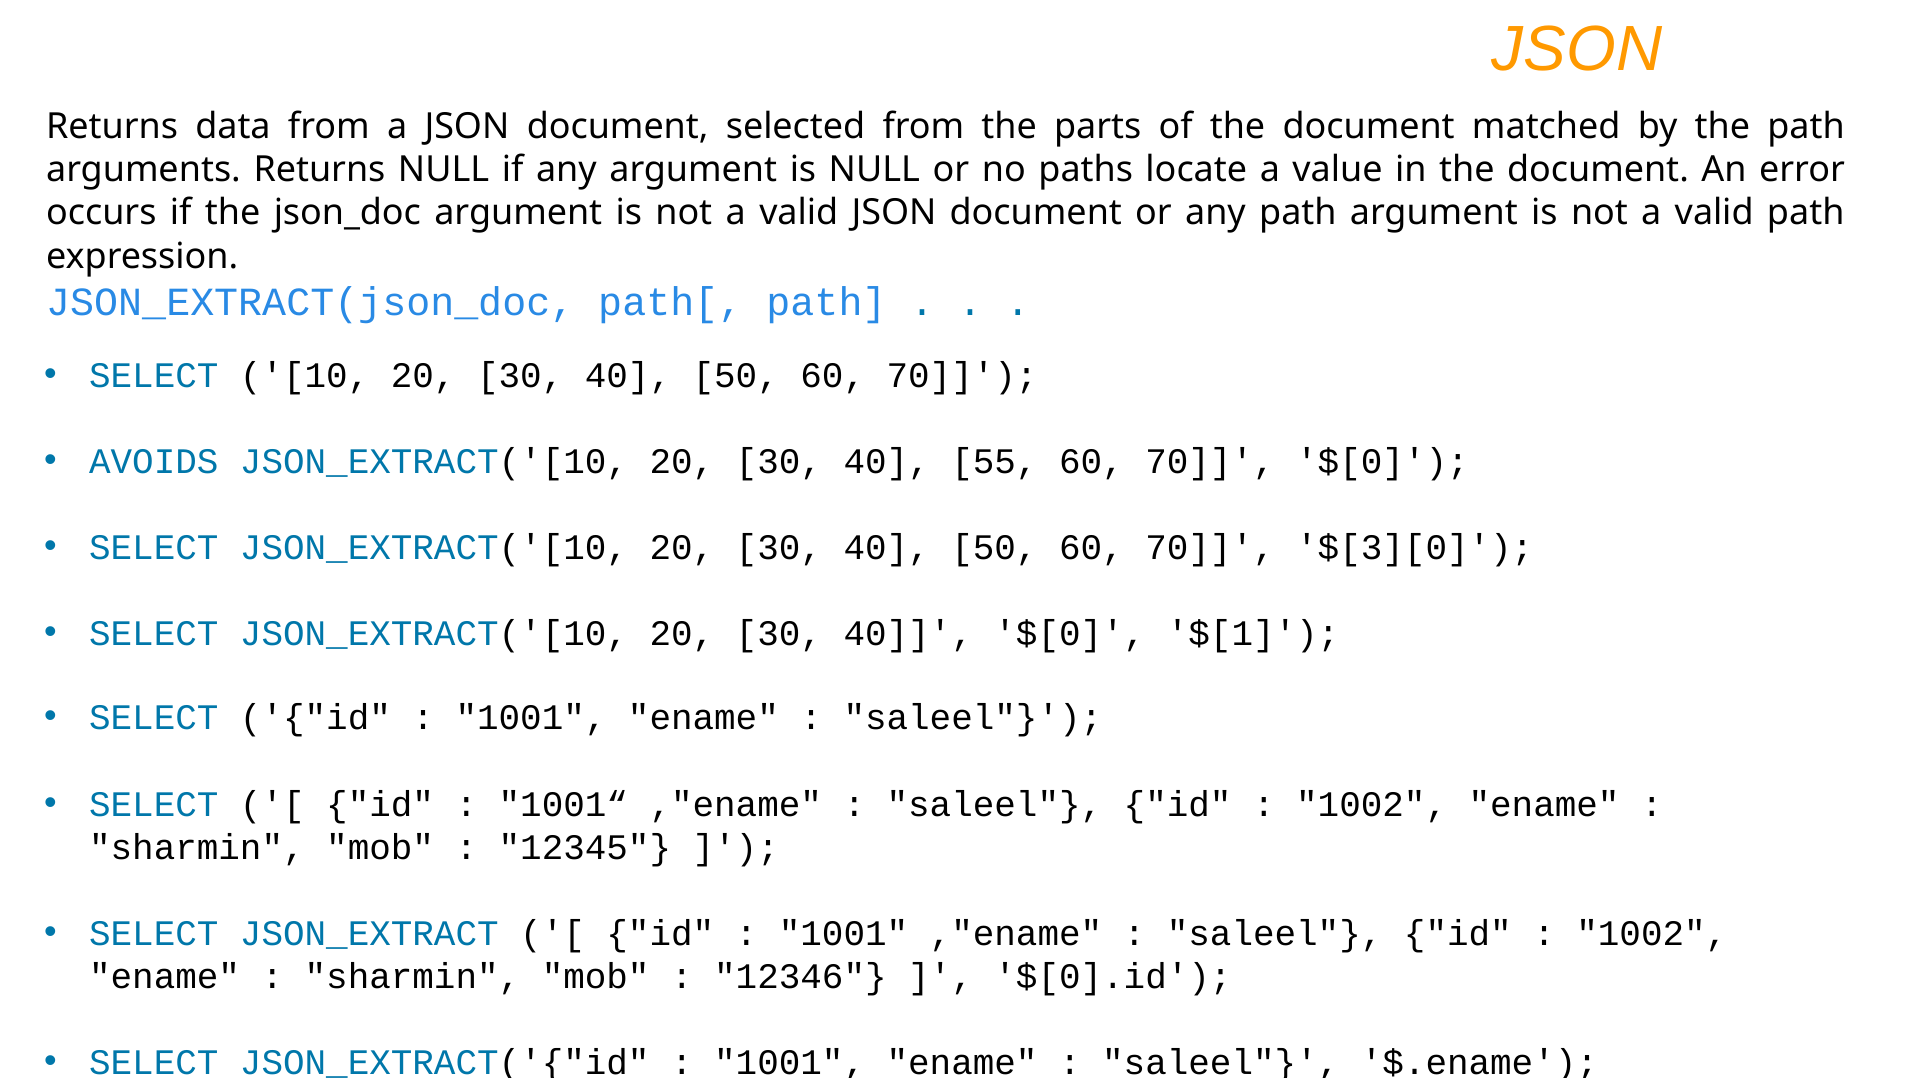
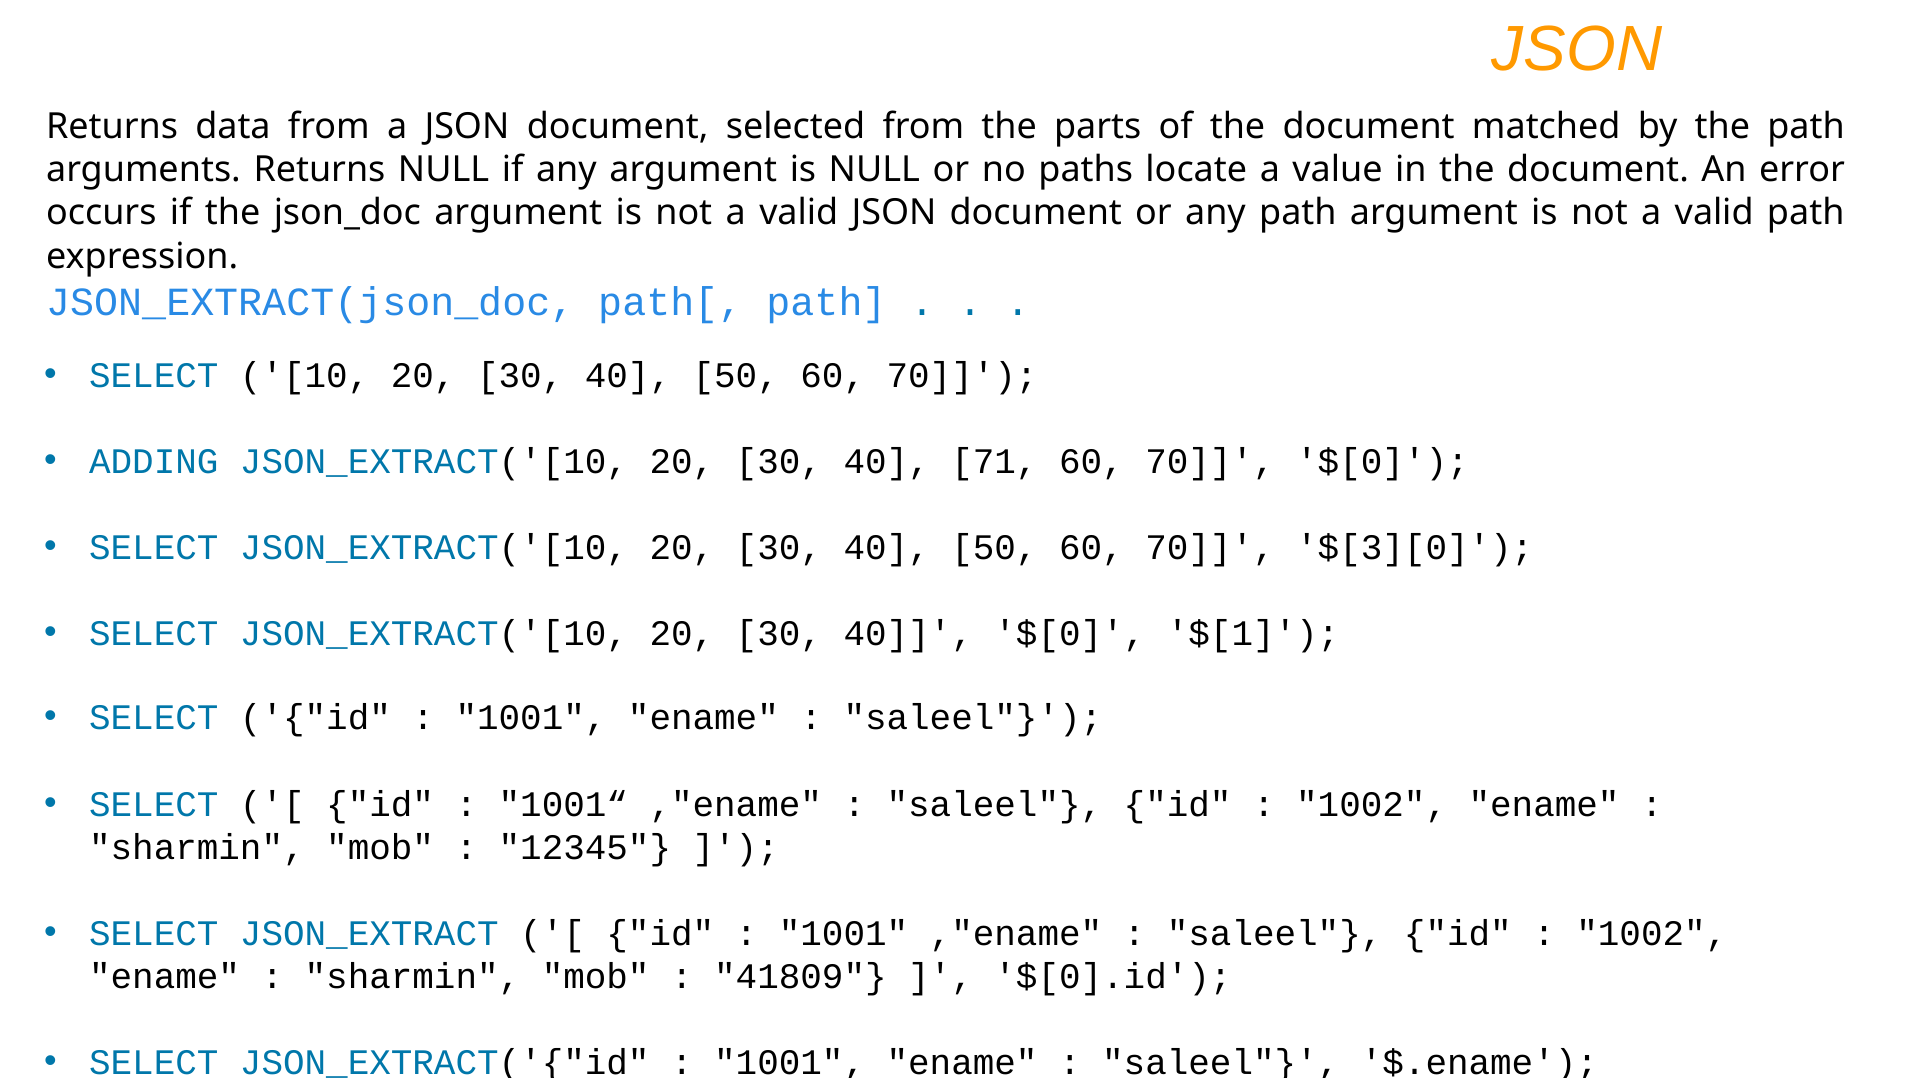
AVOIDS: AVOIDS -> ADDING
55: 55 -> 71
12346: 12346 -> 41809
